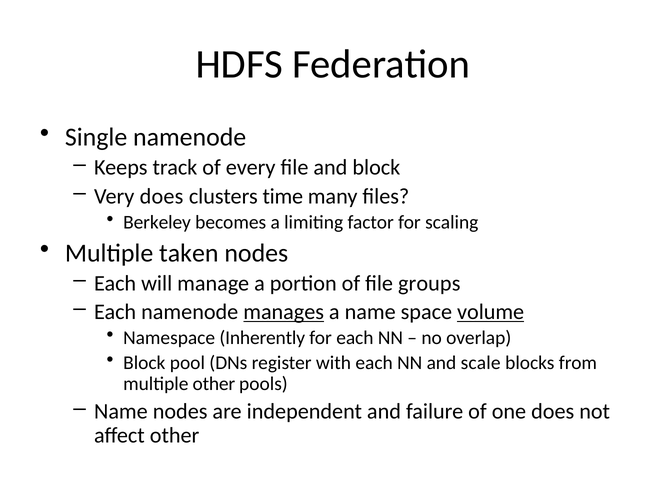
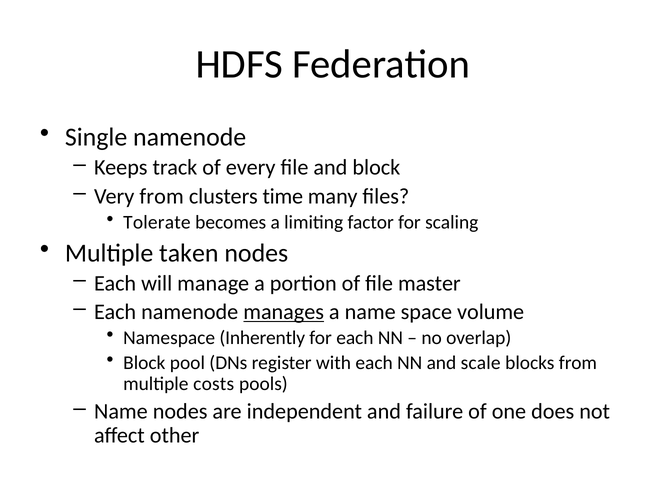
Very does: does -> from
Berkeley: Berkeley -> Tolerate
groups: groups -> master
volume underline: present -> none
multiple other: other -> costs
